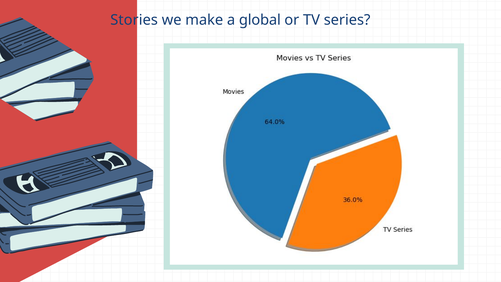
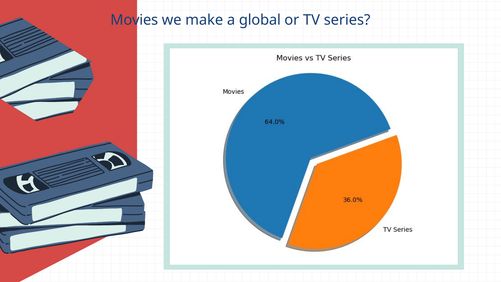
Stories: Stories -> Movies
